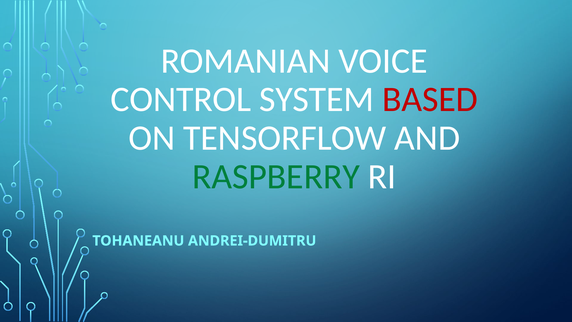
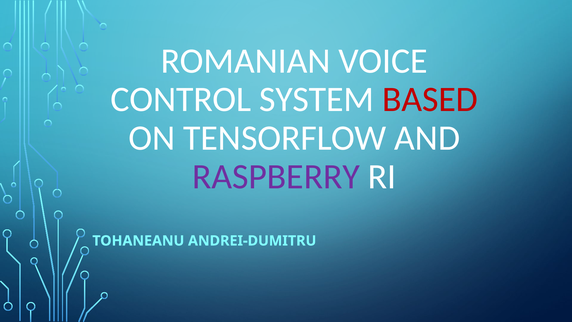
RASPBERRY colour: green -> purple
